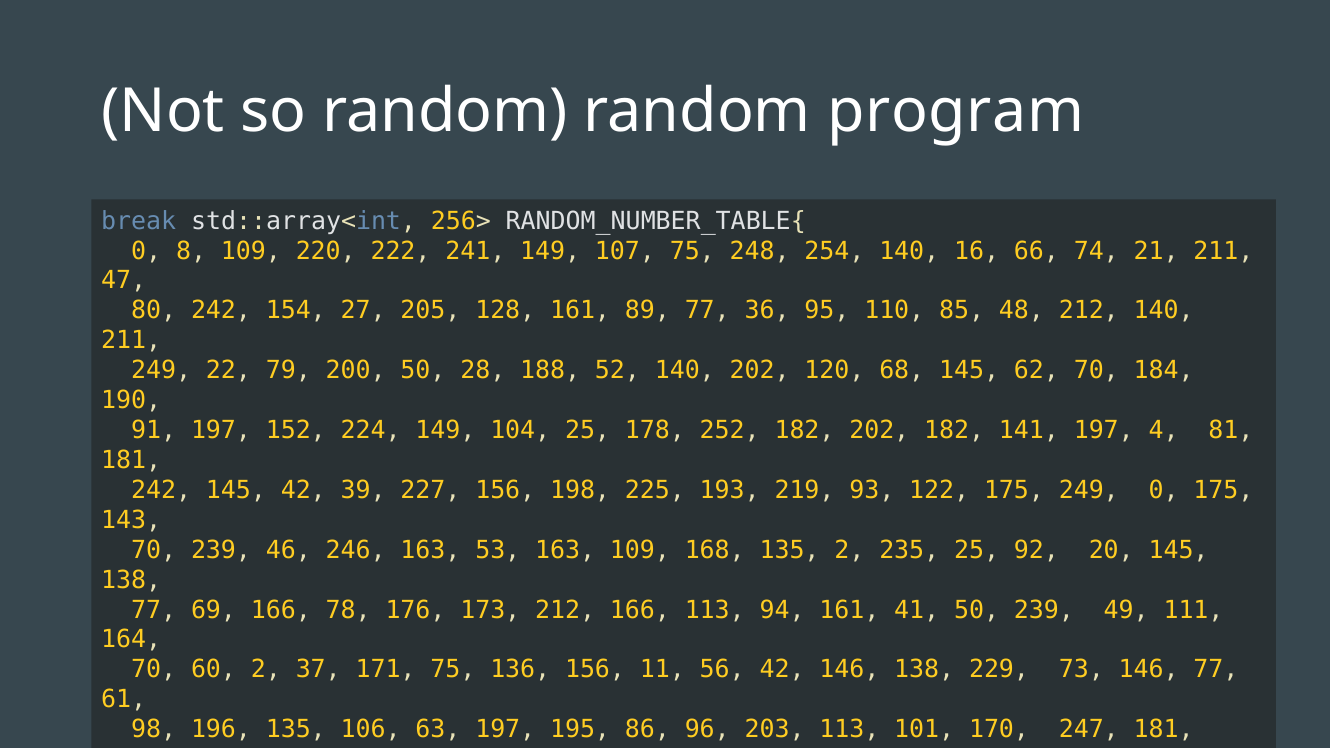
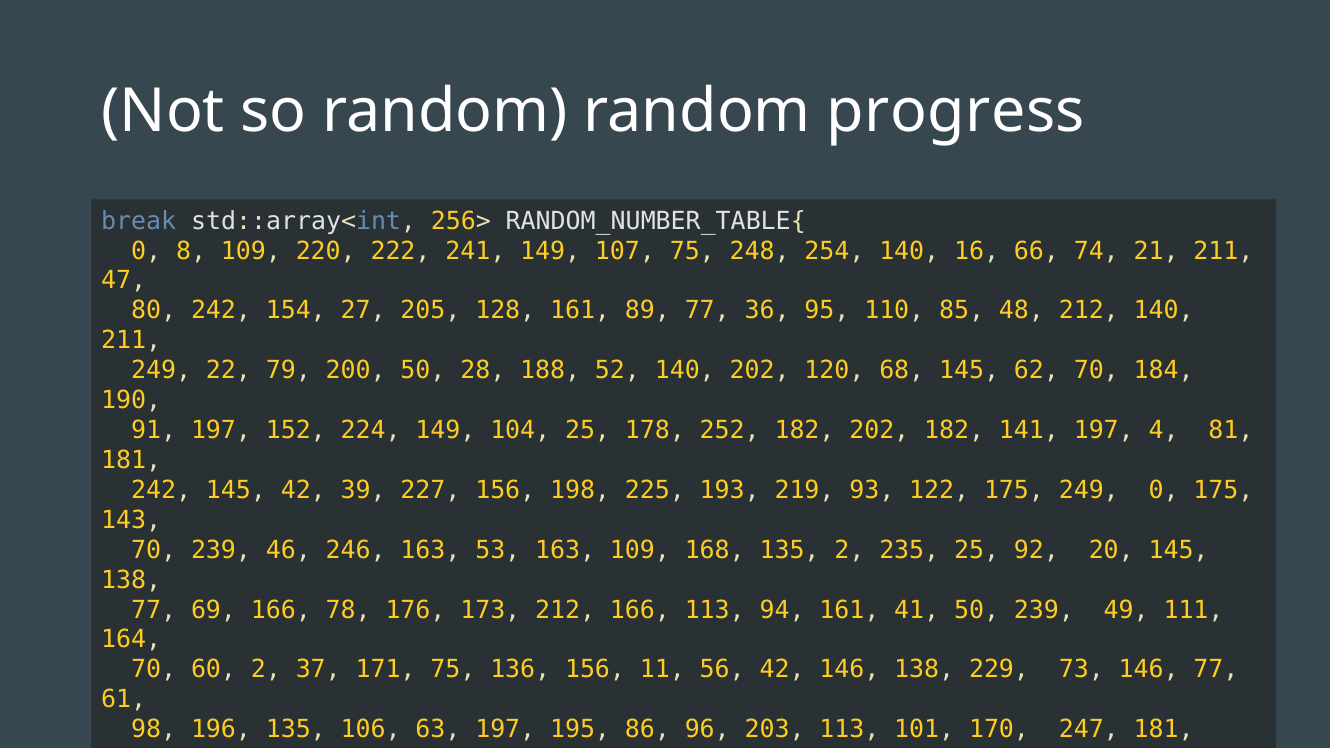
program: program -> progress
